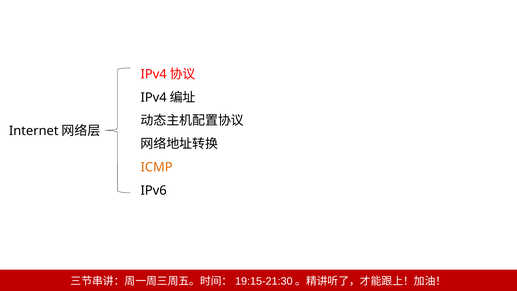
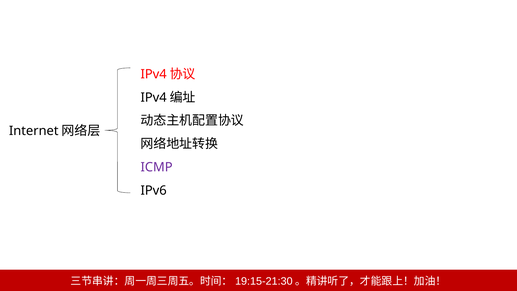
ICMP colour: orange -> purple
